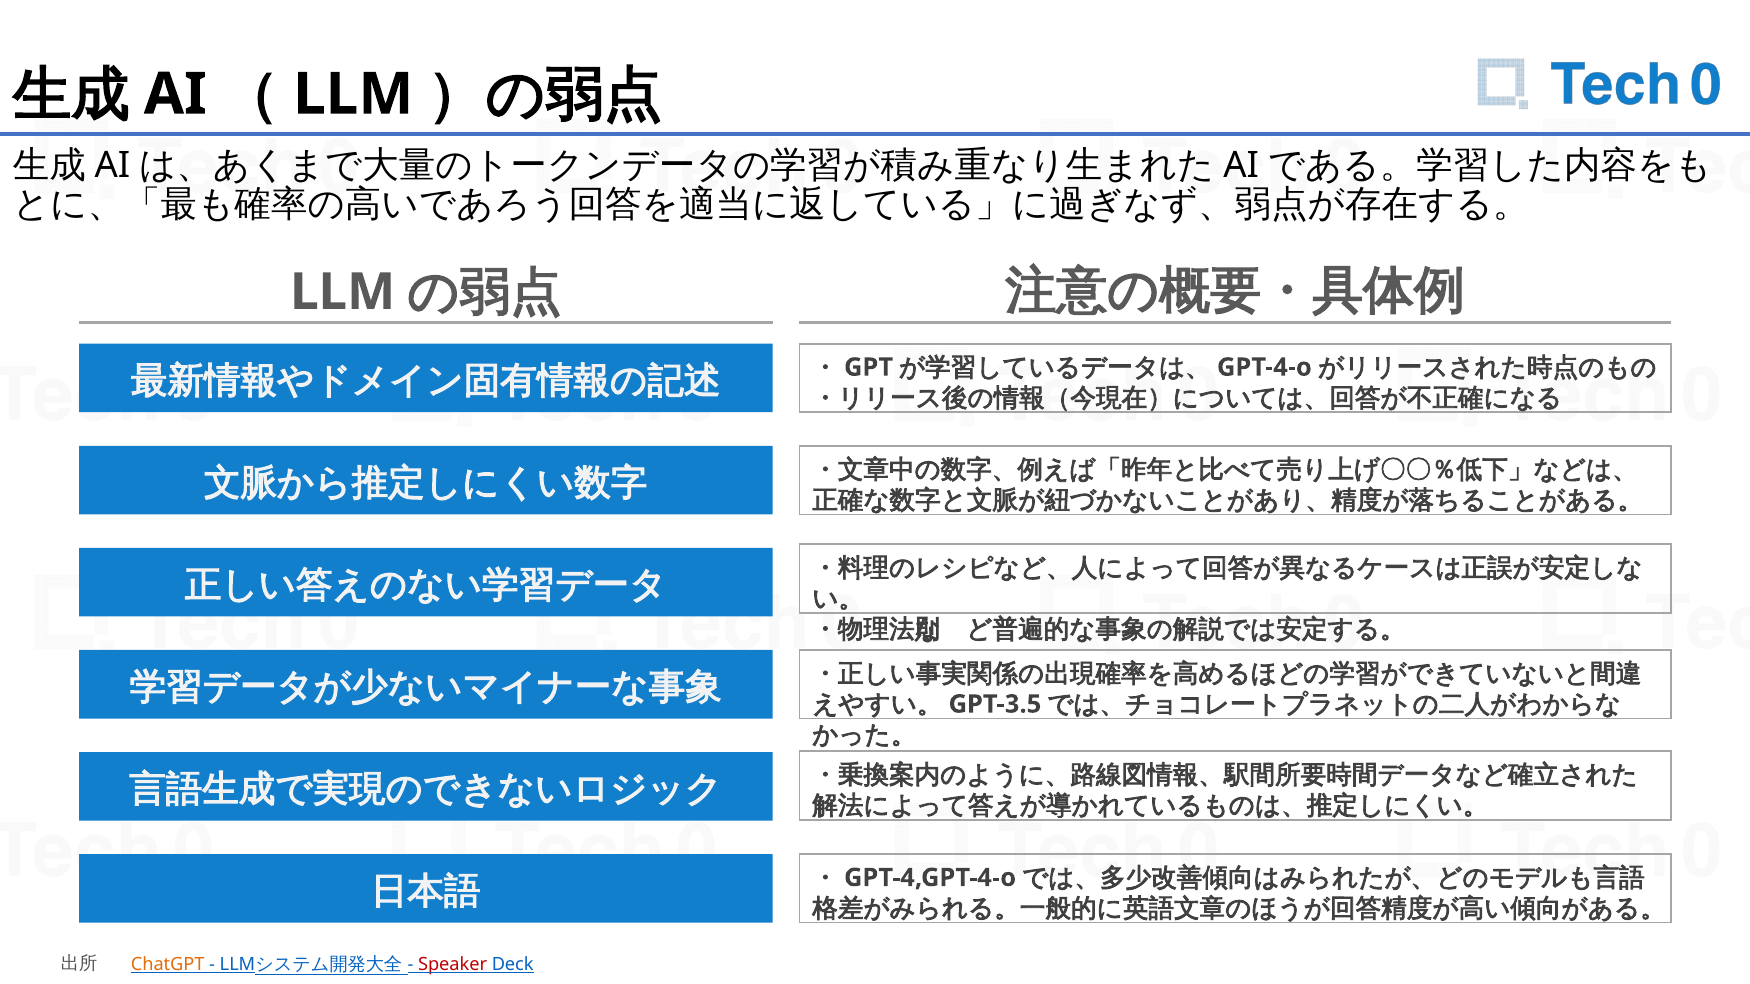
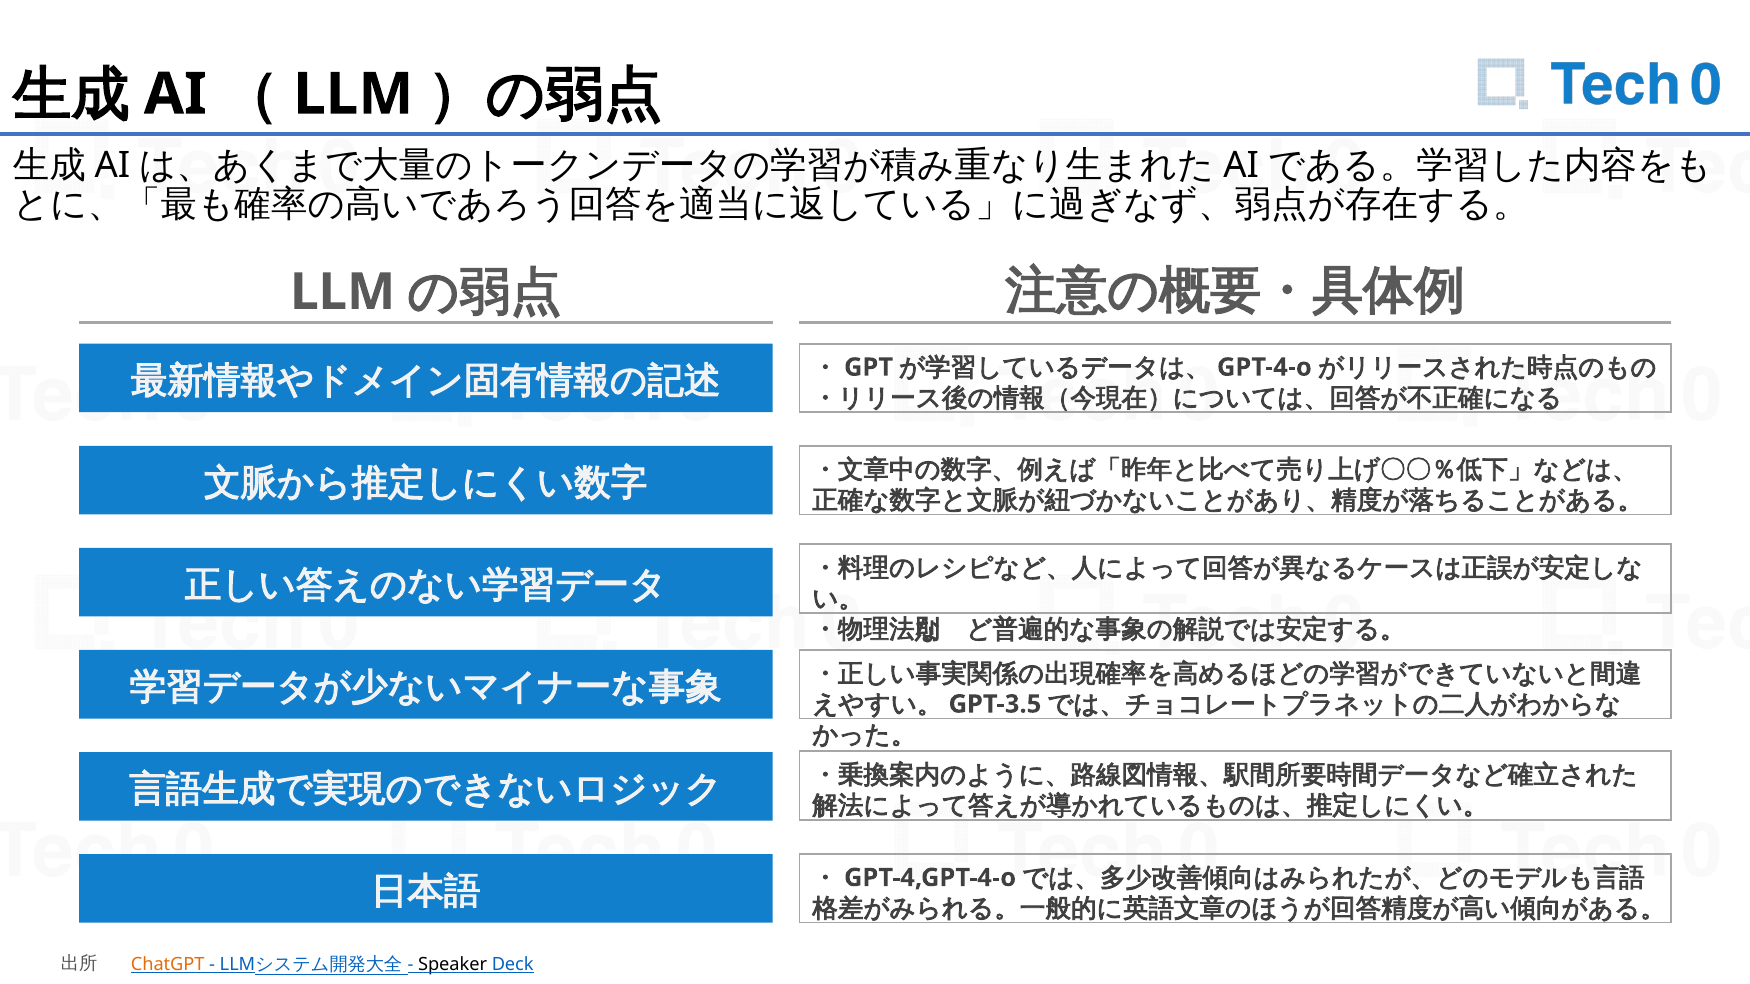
Speaker colour: red -> black
